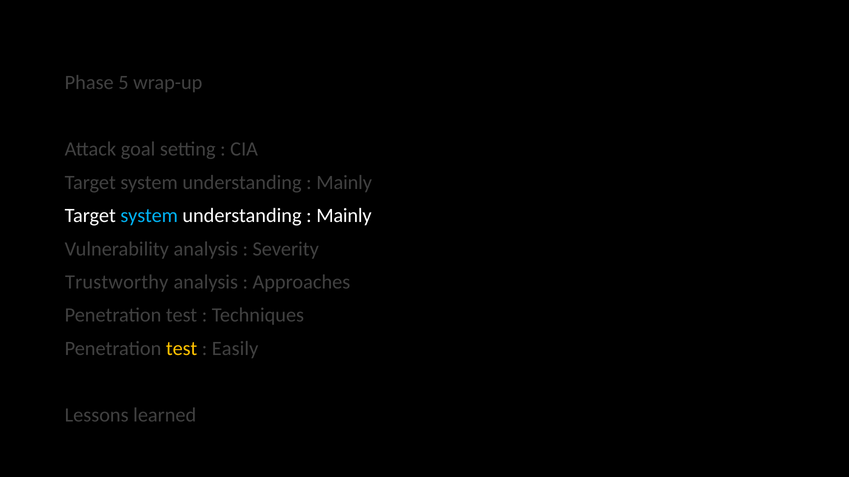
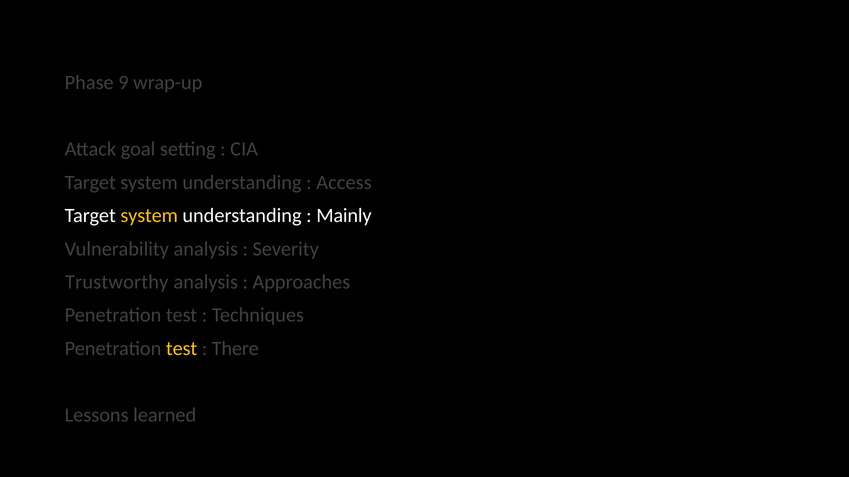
5: 5 -> 9
Mainly at (344, 183): Mainly -> Access
system at (149, 216) colour: light blue -> yellow
Easily: Easily -> There
